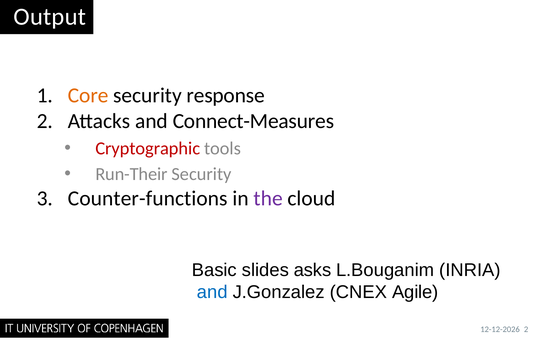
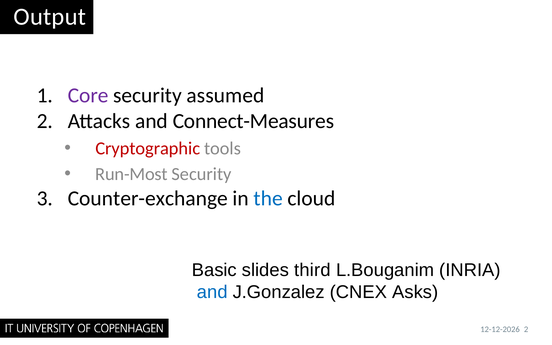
Core colour: orange -> purple
response: response -> assumed
Run-Their: Run-Their -> Run-Most
Counter-functions: Counter-functions -> Counter-exchange
the colour: purple -> blue
asks: asks -> third
Agile: Agile -> Asks
